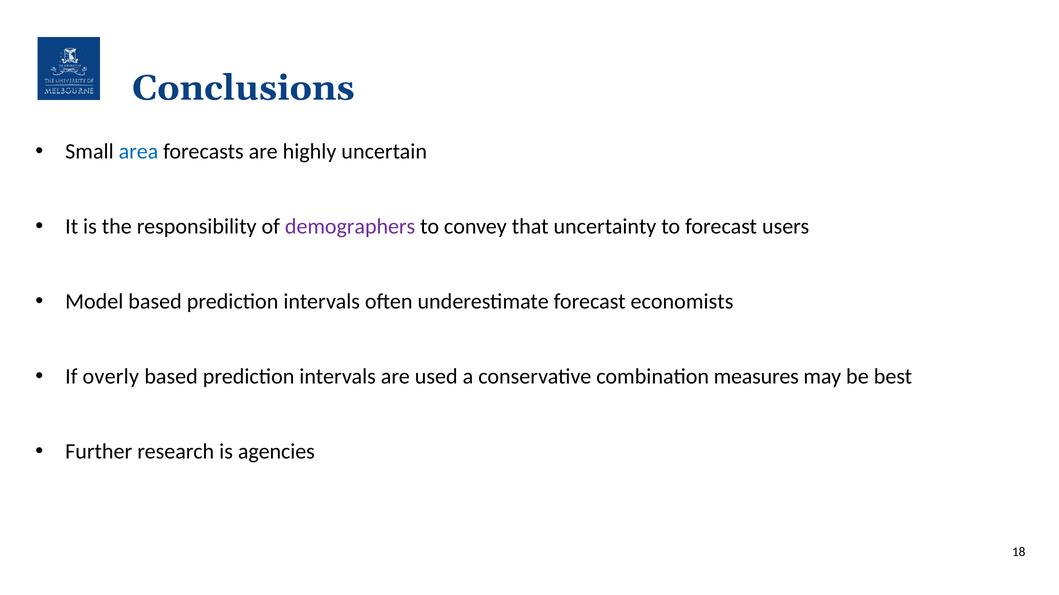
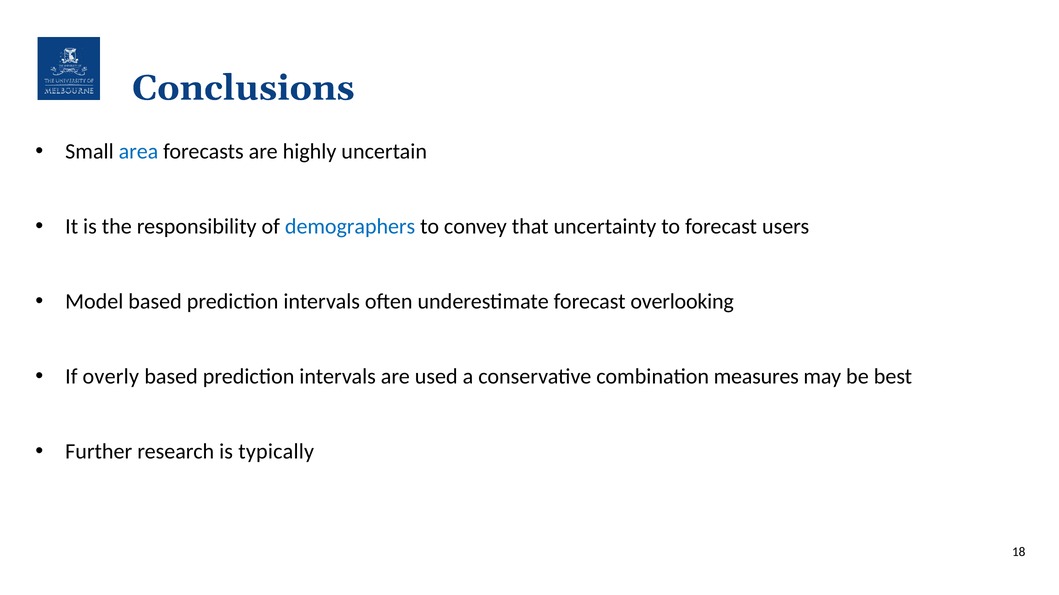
demographers colour: purple -> blue
economists: economists -> overlooking
agencies: agencies -> typically
